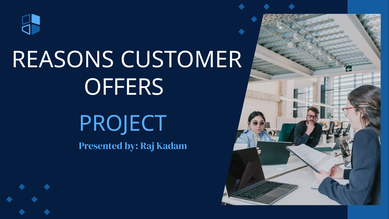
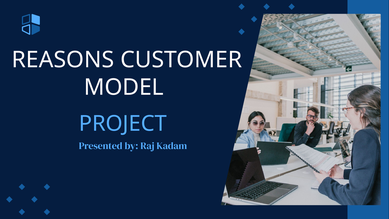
OFFERS: OFFERS -> MODEL
